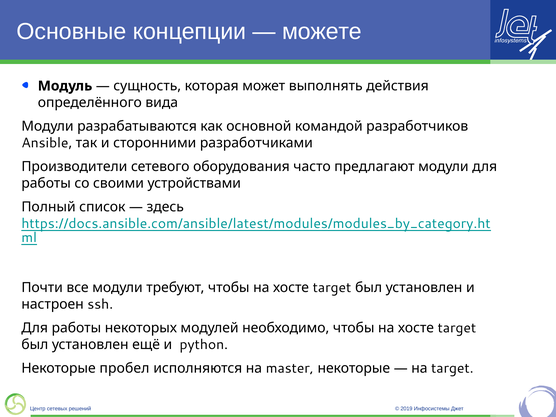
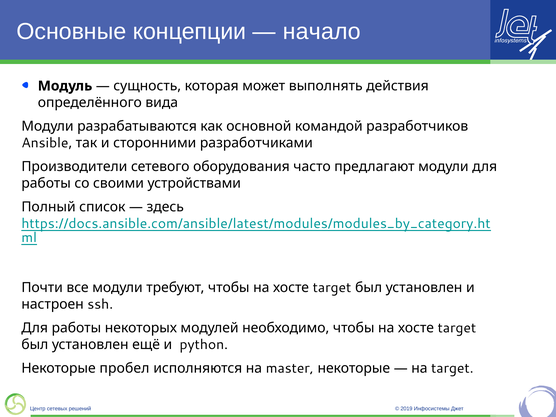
можете: можете -> начало
